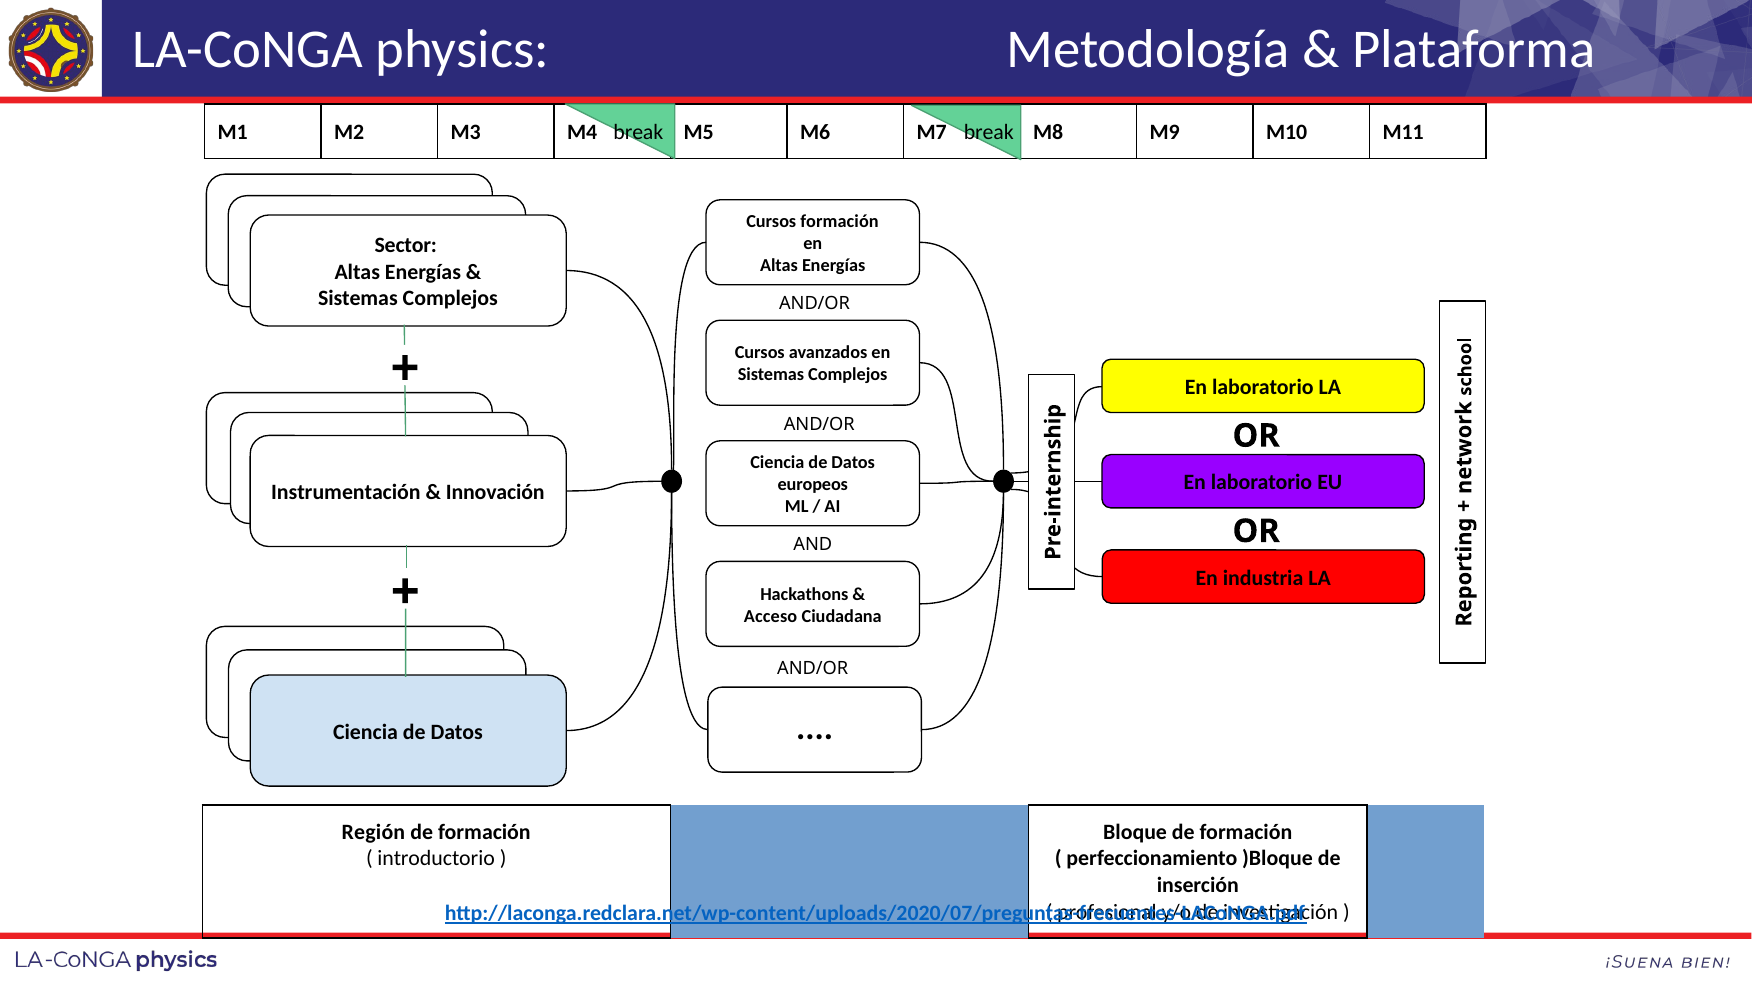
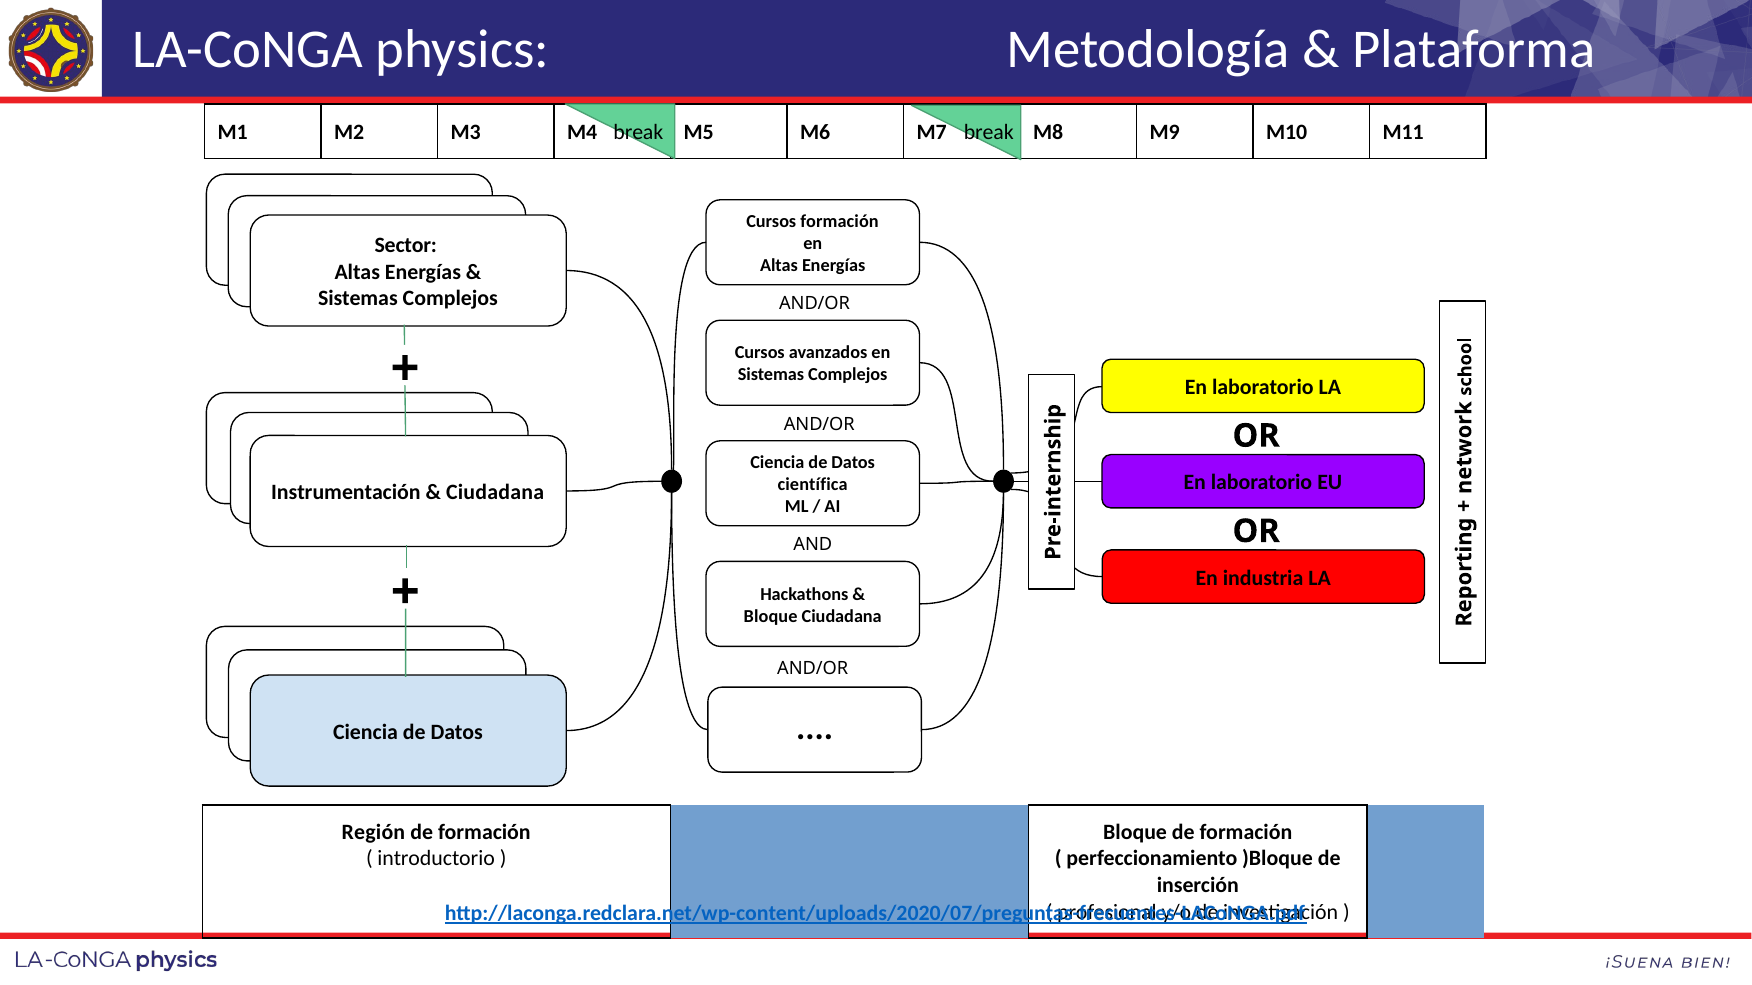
europeos: europeos -> científica
Innovación at (495, 493): Innovación -> Ciudadana
Acceso at (771, 616): Acceso -> Bloque
